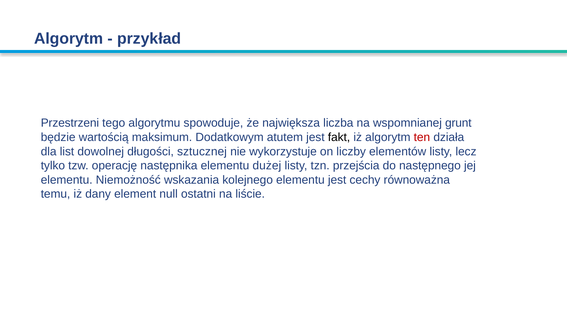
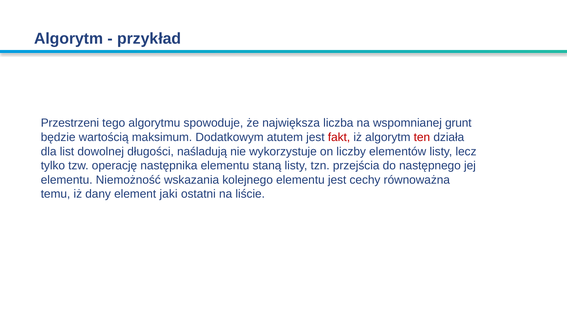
fakt colour: black -> red
sztucznej: sztucznej -> naśladują
dużej: dużej -> staną
null: null -> jaki
